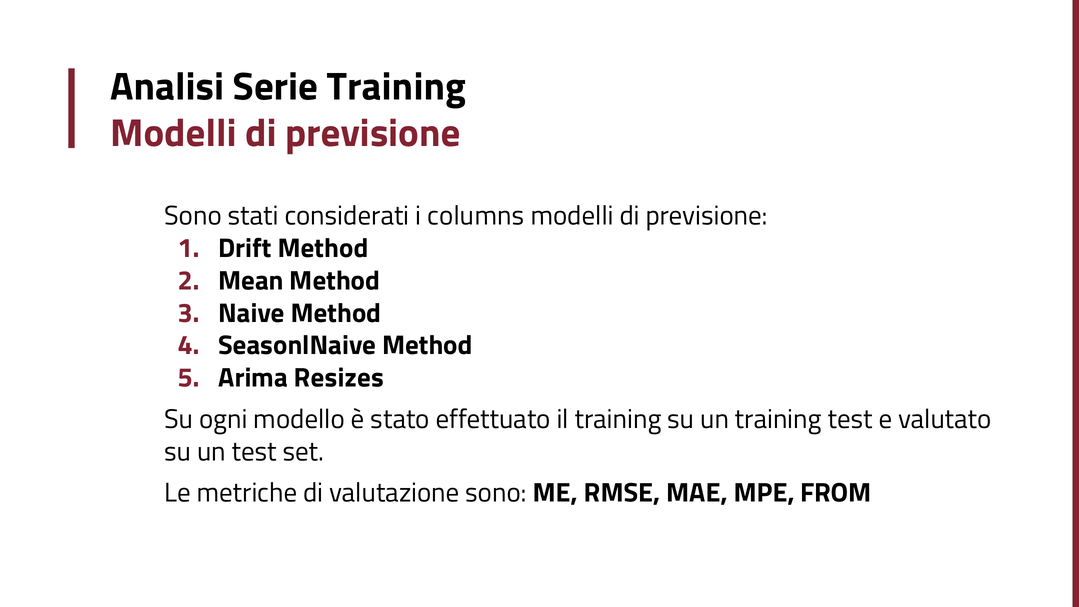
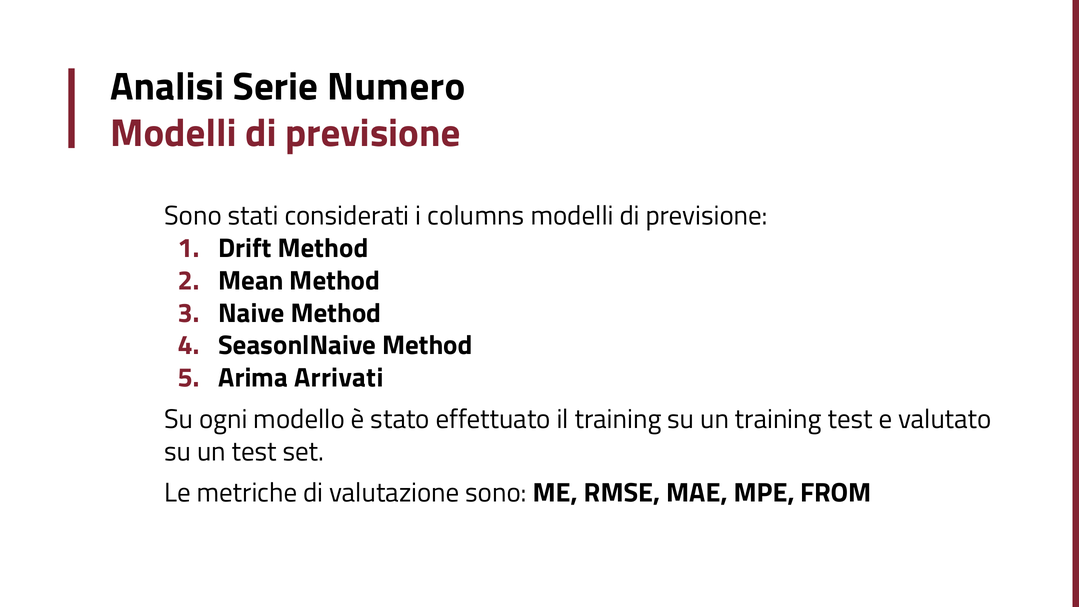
Serie Training: Training -> Numero
Resizes: Resizes -> Arrivati
